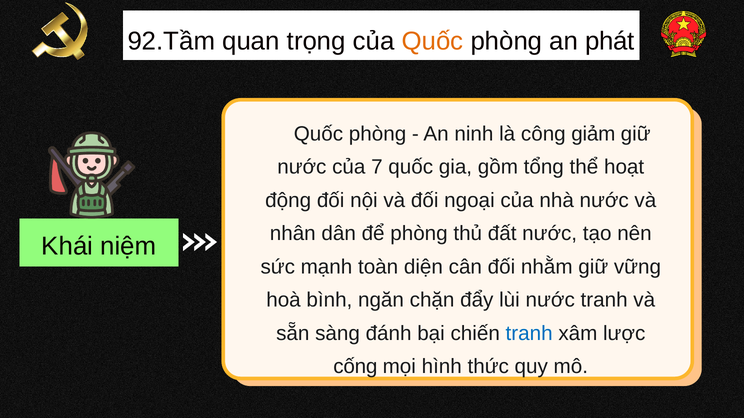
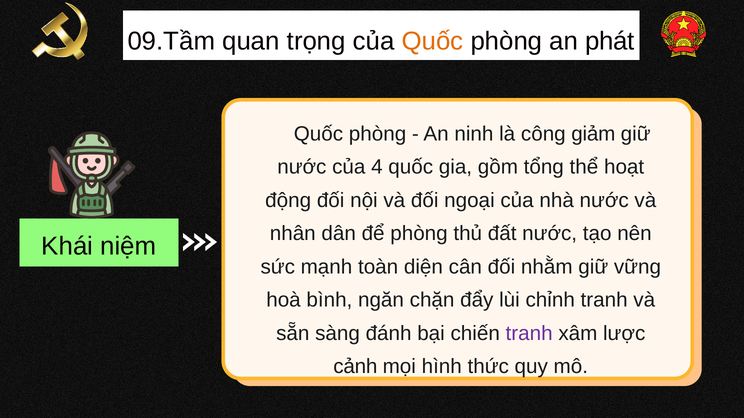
92.Tầm: 92.Tầm -> 09.Tầm
7: 7 -> 4
lùi nước: nước -> chỉnh
tranh at (529, 334) colour: blue -> purple
cống: cống -> cảnh
